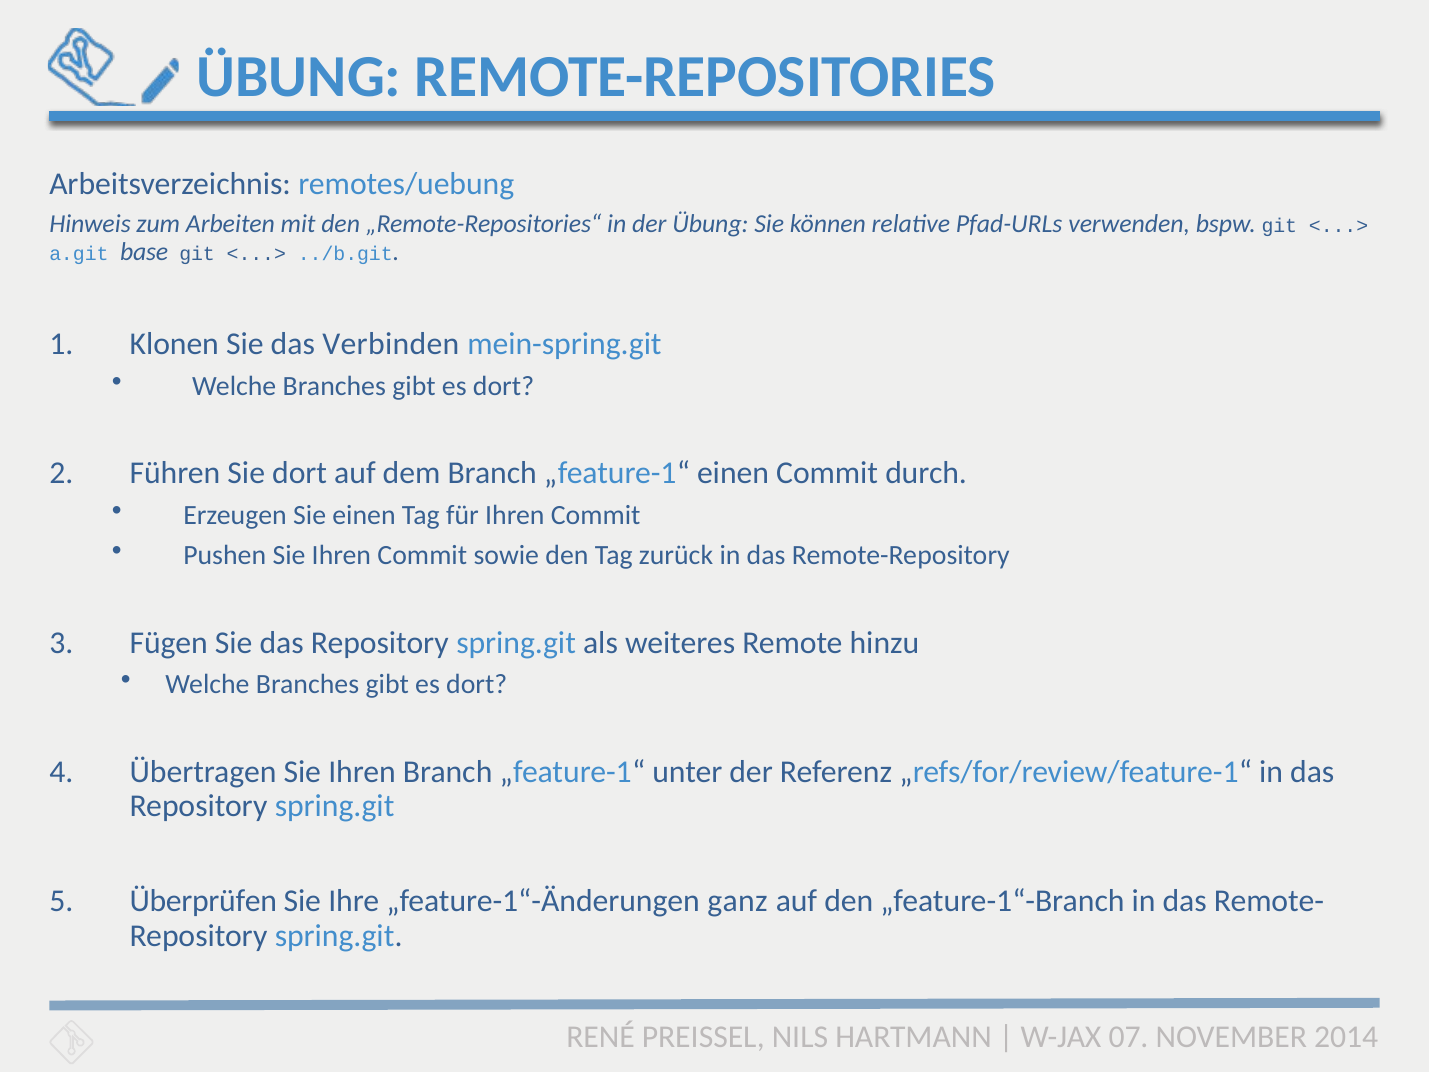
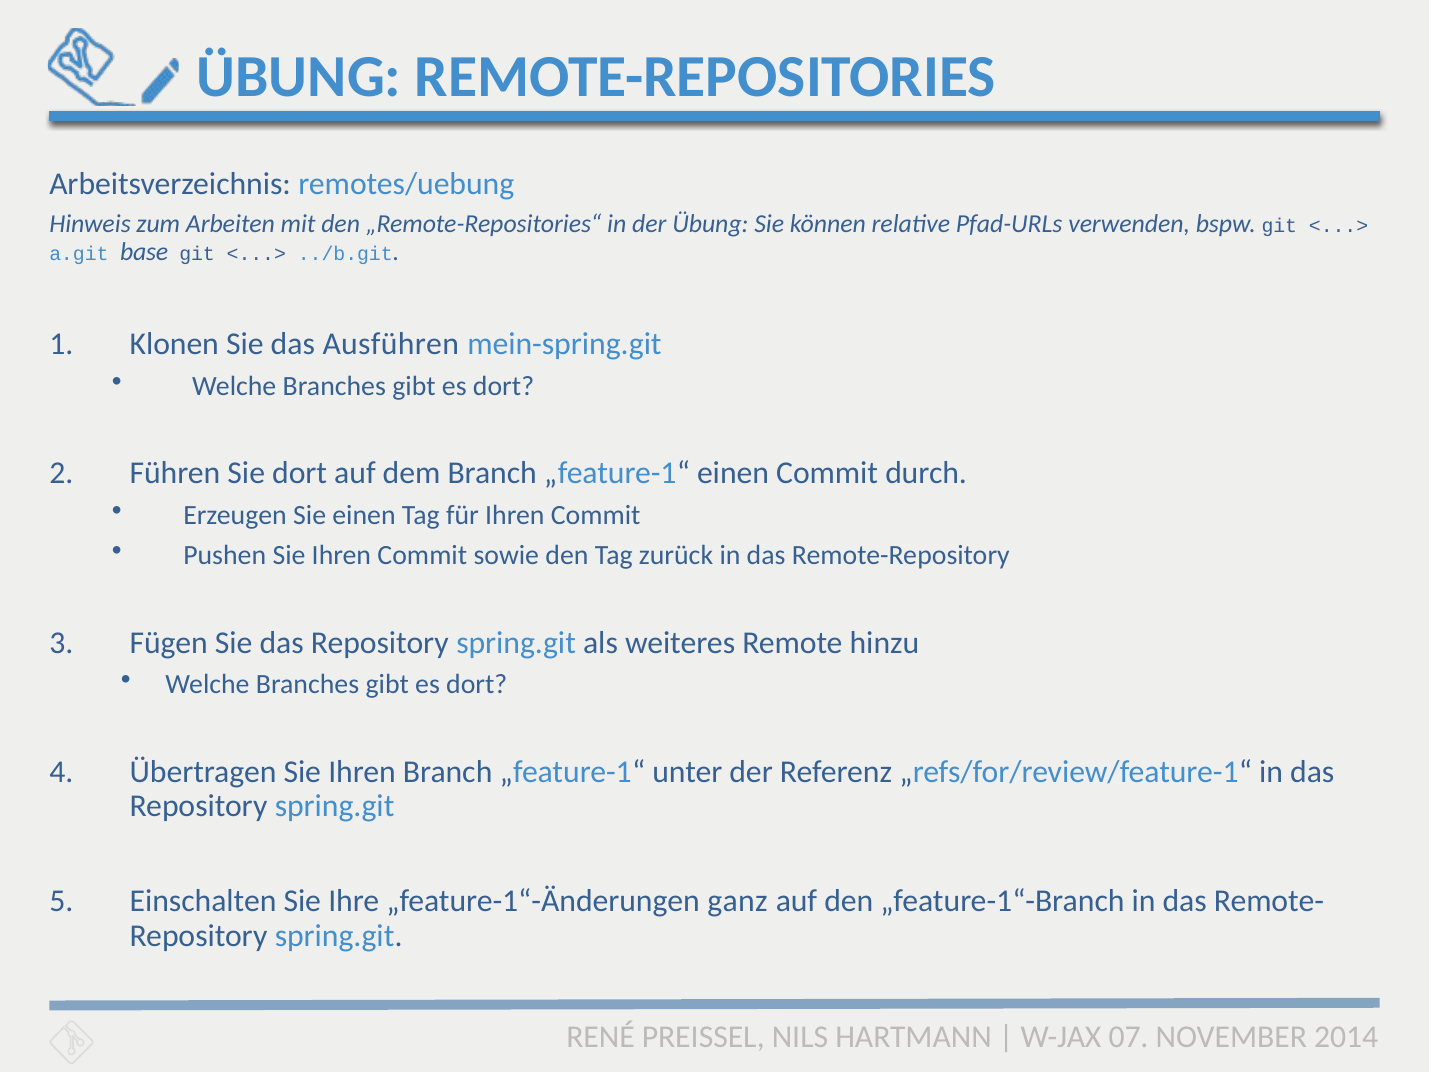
Verbinden: Verbinden -> Ausführen
Überprüfen: Überprüfen -> Einschalten
